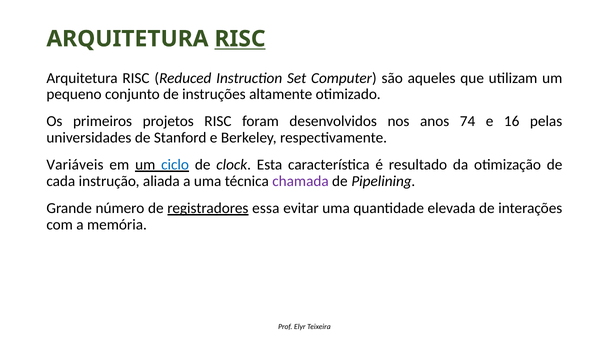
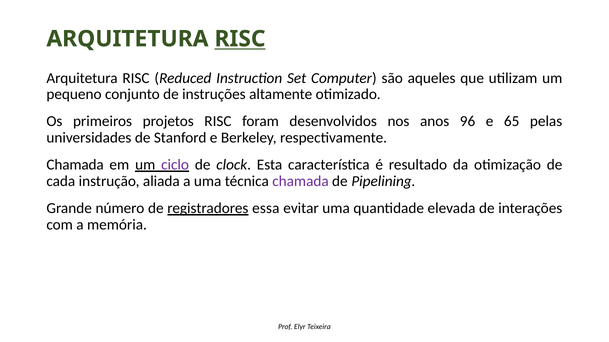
74: 74 -> 96
16: 16 -> 65
Variáveis at (75, 165): Variáveis -> Chamada
ciclo colour: blue -> purple
